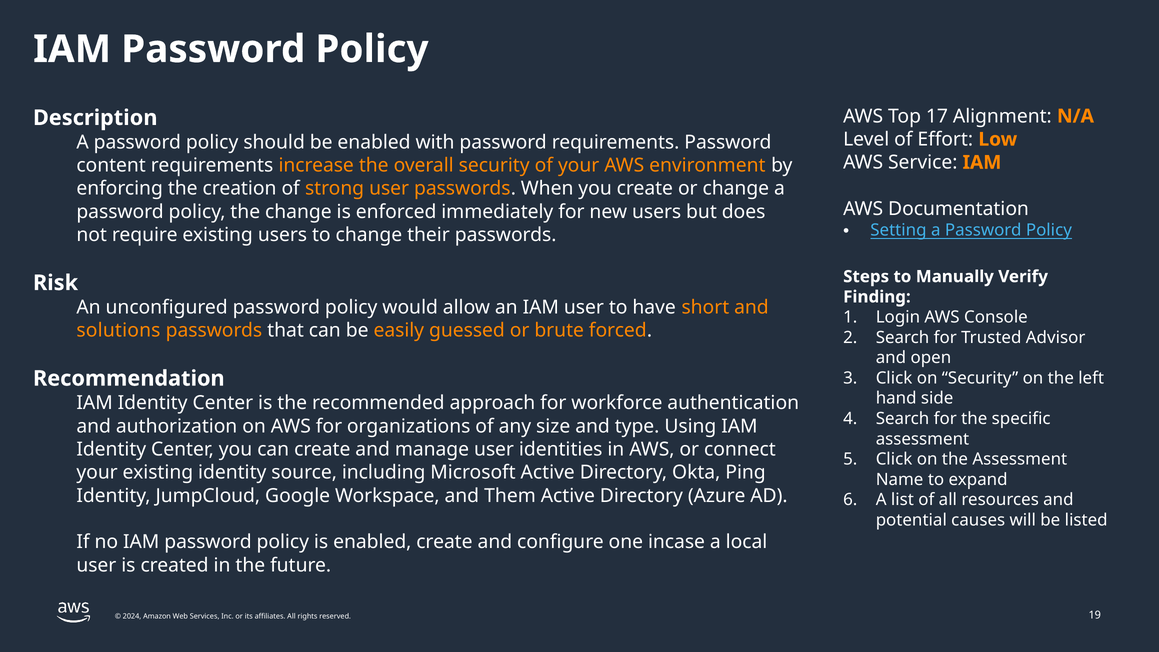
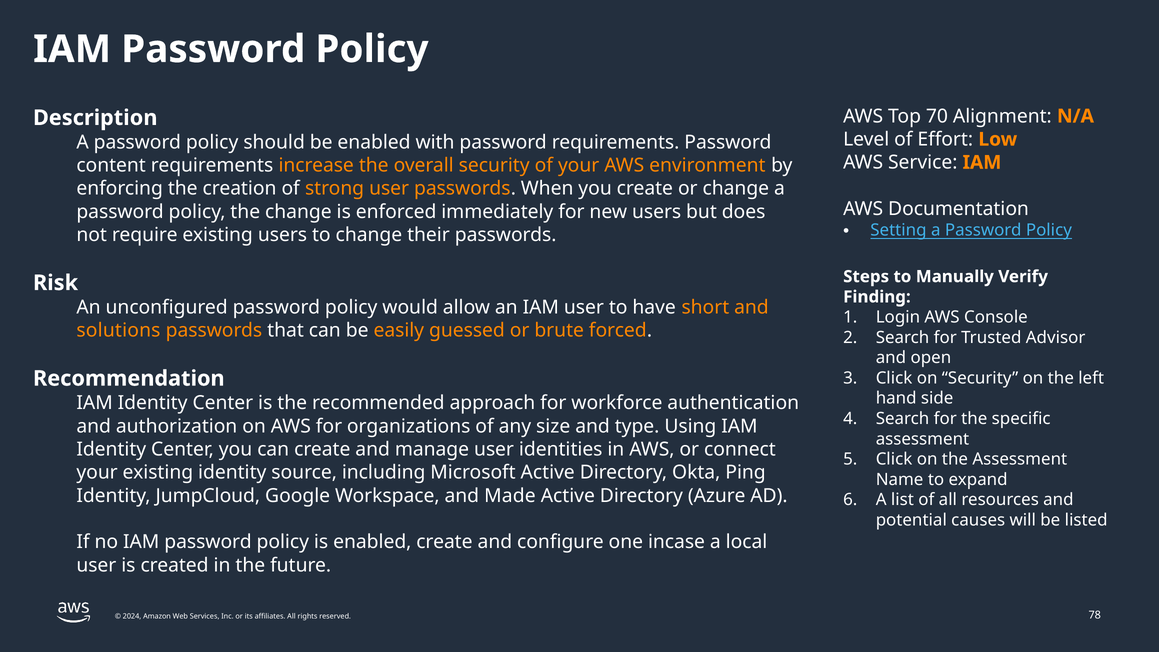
17: 17 -> 70
Them: Them -> Made
19: 19 -> 78
